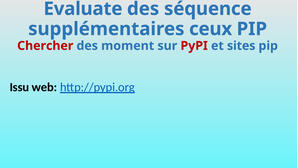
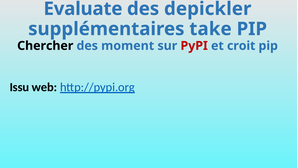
séquence: séquence -> depickler
ceux: ceux -> take
Chercher colour: red -> black
sites: sites -> croit
